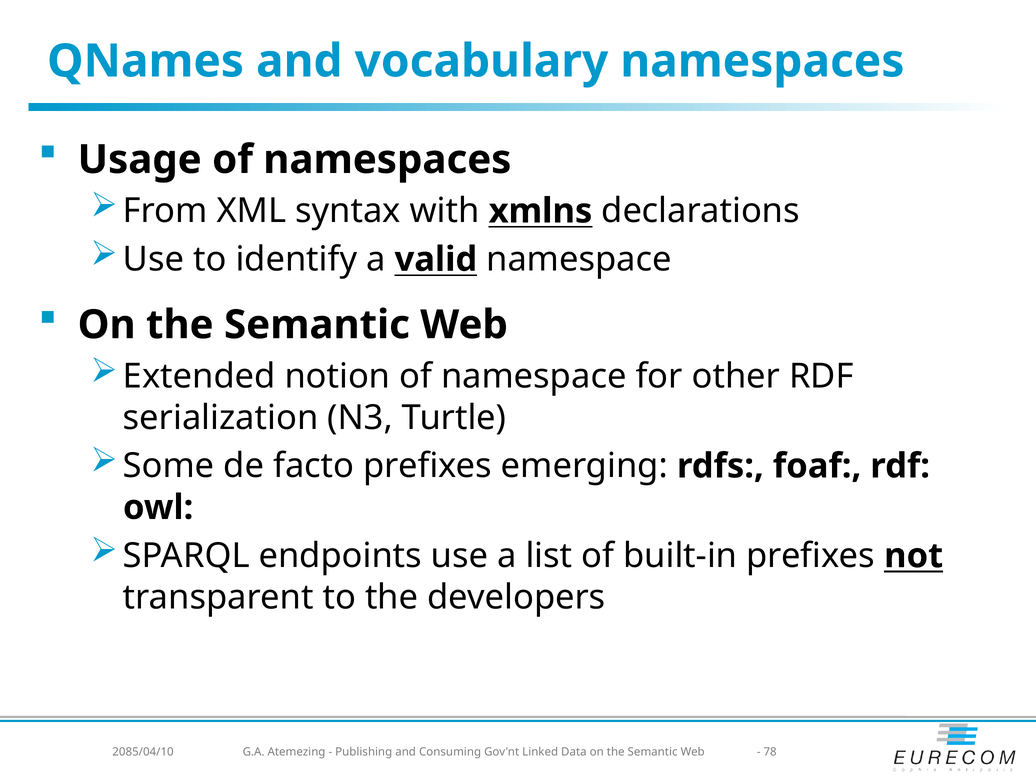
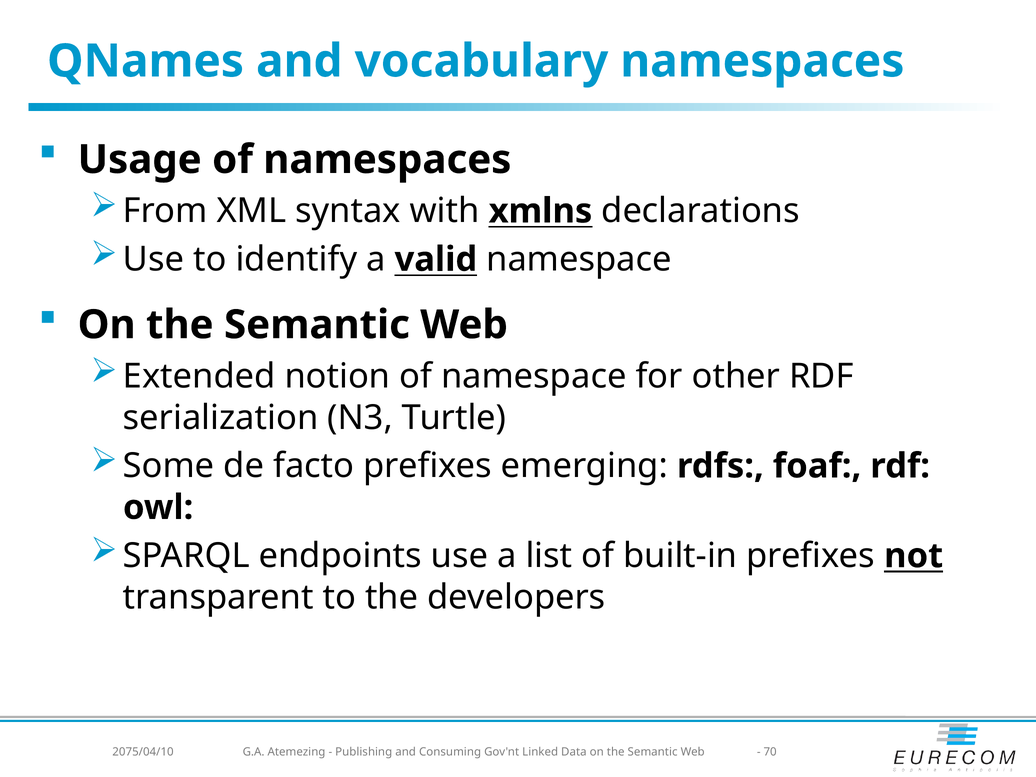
2085/04/10: 2085/04/10 -> 2075/04/10
78: 78 -> 70
